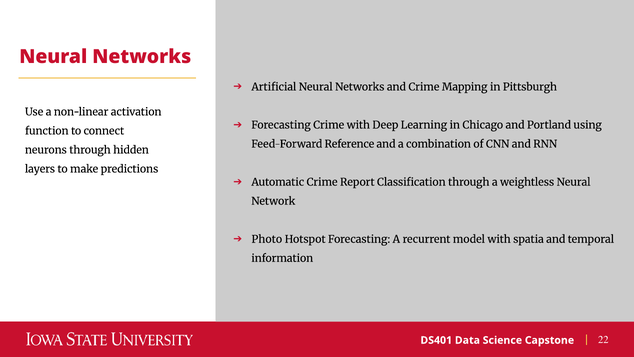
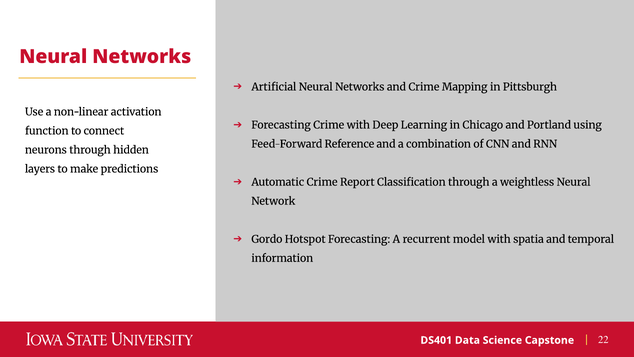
Photo: Photo -> Gordo
